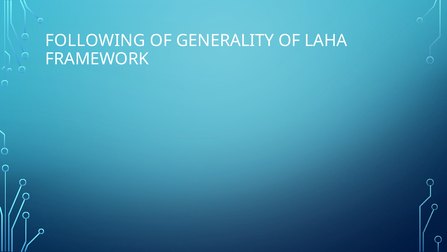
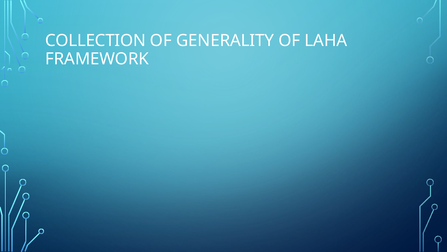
FOLLOWING: FOLLOWING -> COLLECTION
